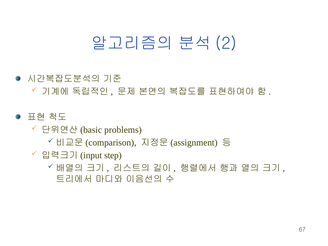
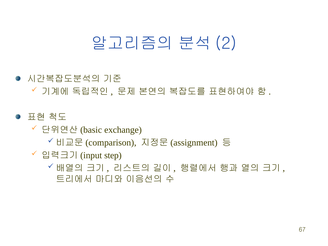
problems: problems -> exchange
